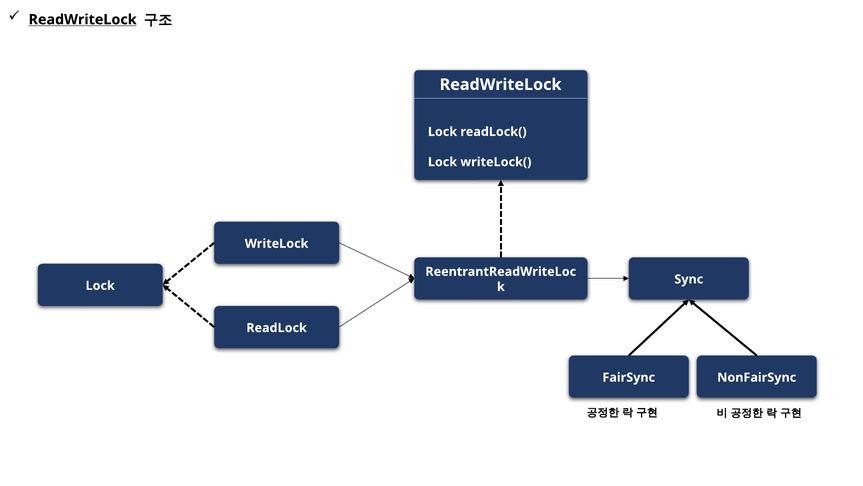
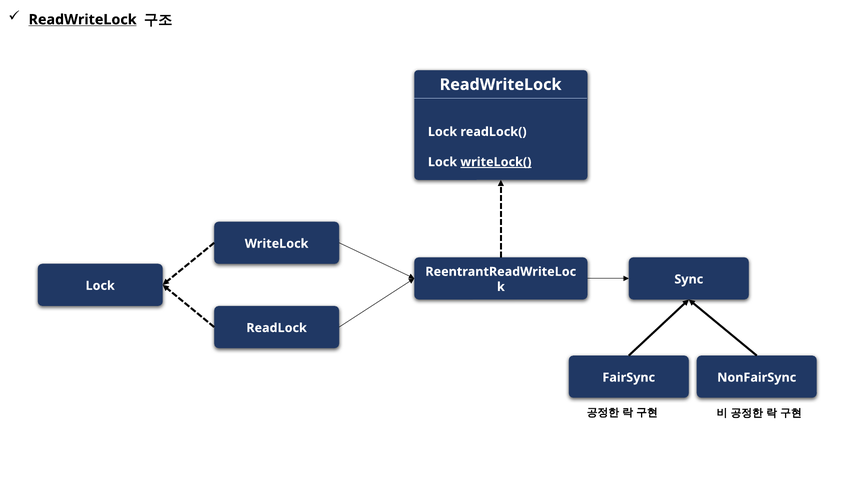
writeLock( underline: none -> present
